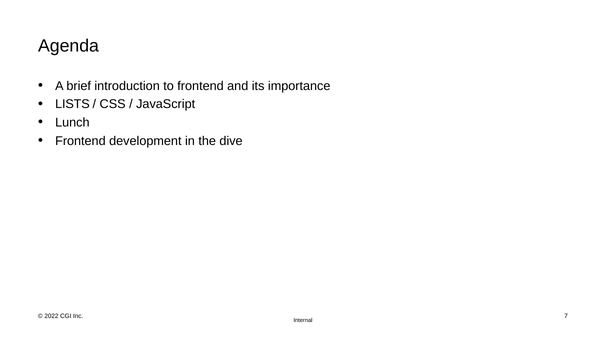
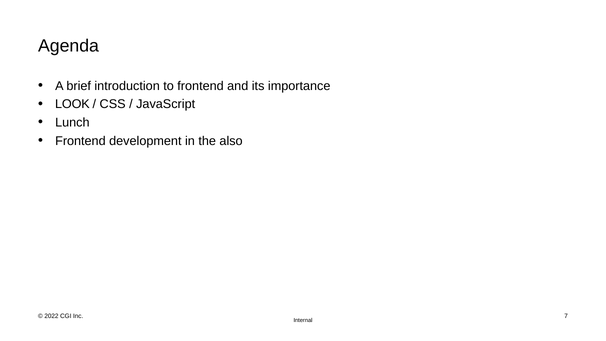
LISTS: LISTS -> LOOK
dive: dive -> also
